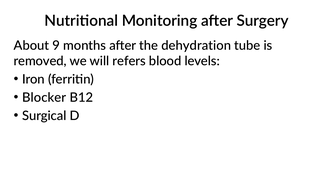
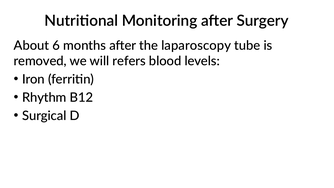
9: 9 -> 6
dehydration: dehydration -> laparoscopy
Blocker: Blocker -> Rhythm
